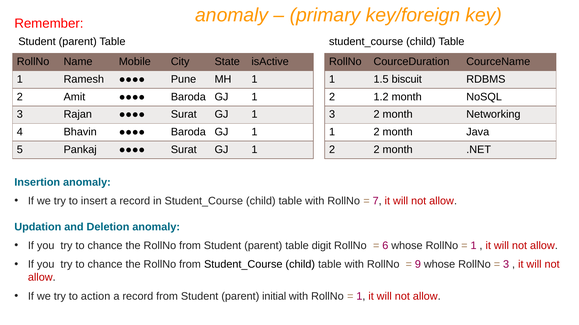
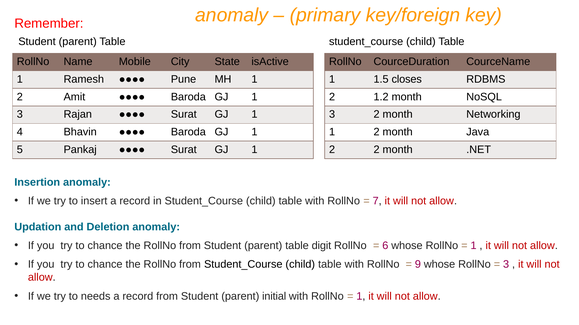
biscuit: biscuit -> closes
action: action -> needs
